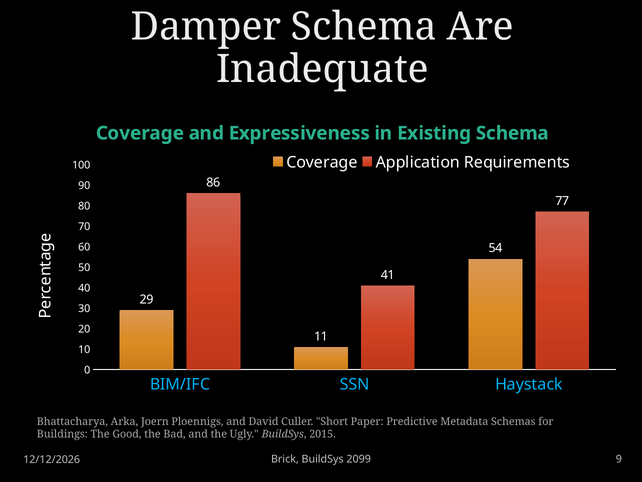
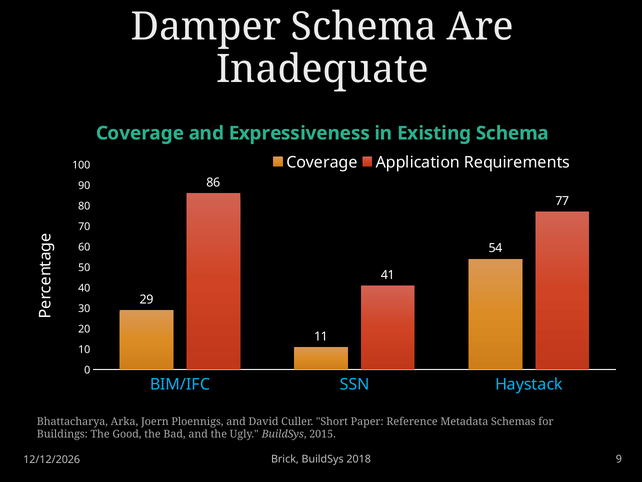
Predictive: Predictive -> Reference
2099: 2099 -> 2018
